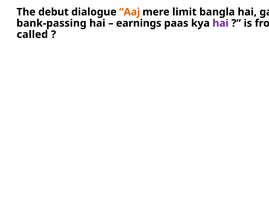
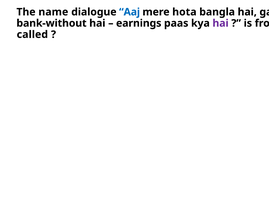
debut: debut -> name
Aaj colour: orange -> blue
limit: limit -> hota
bank-passing: bank-passing -> bank-without
